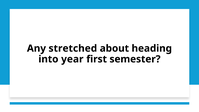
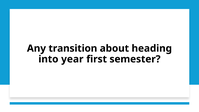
stretched: stretched -> transition
